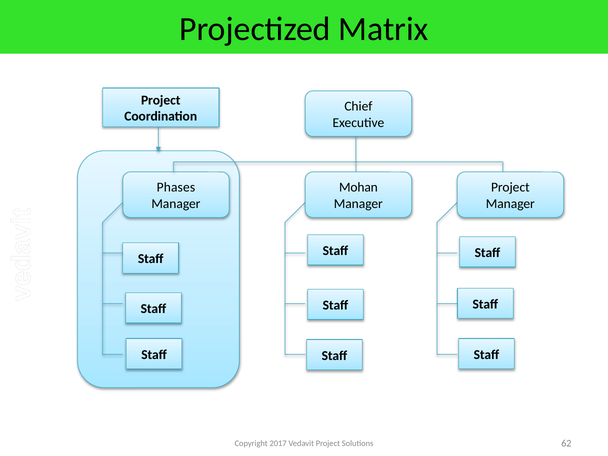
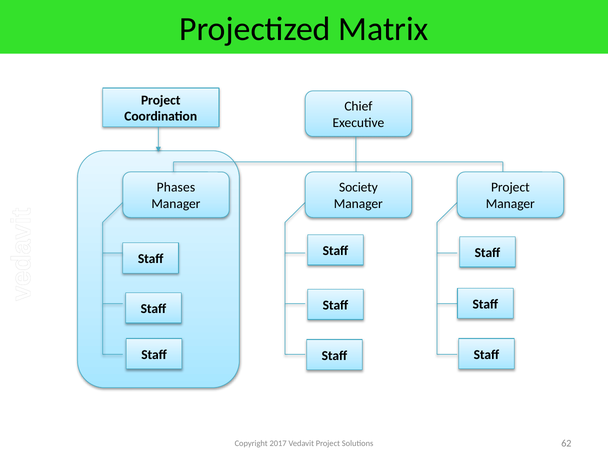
Mohan: Mohan -> Society
